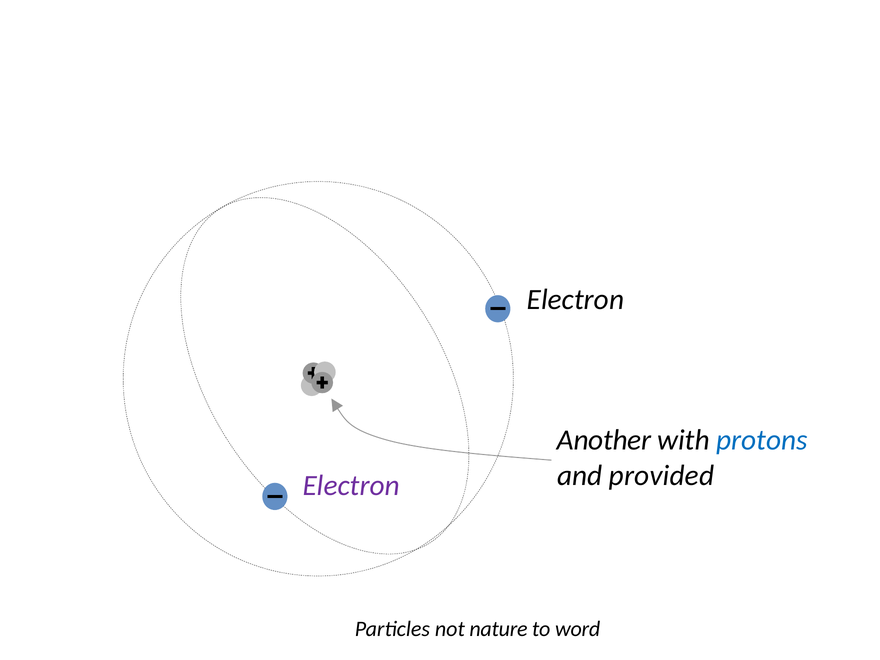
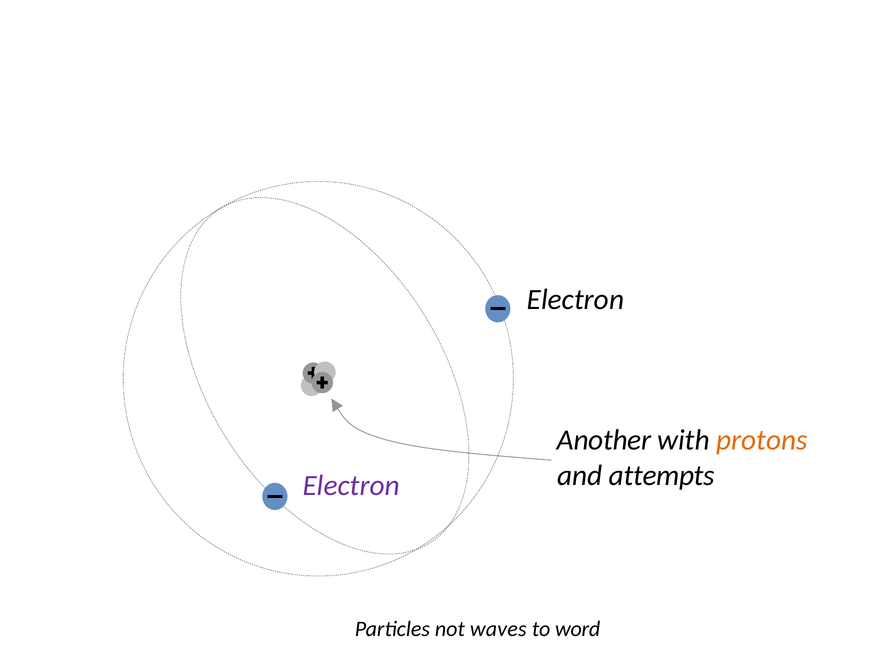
protons colour: blue -> orange
provided: provided -> attempts
nature: nature -> waves
